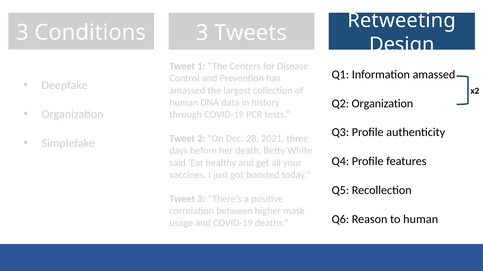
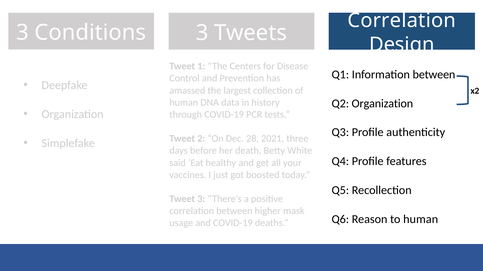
Retweeting at (402, 21): Retweeting -> Correlation
Information amassed: amassed -> between
